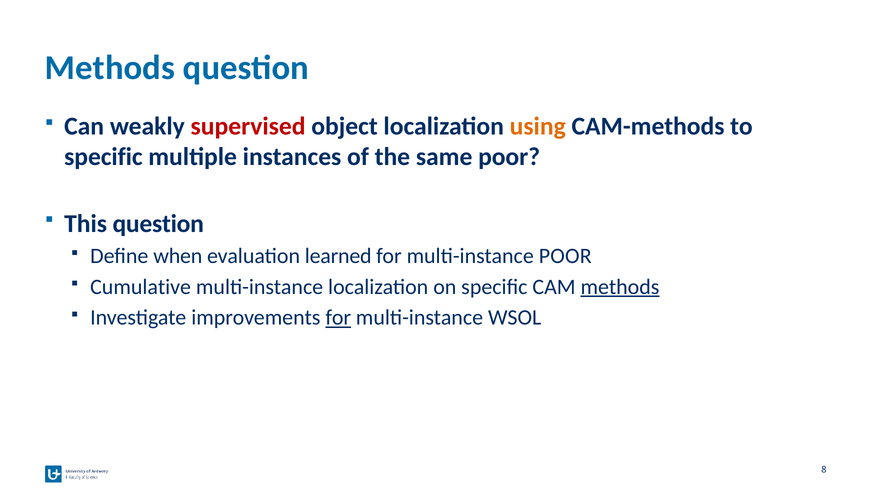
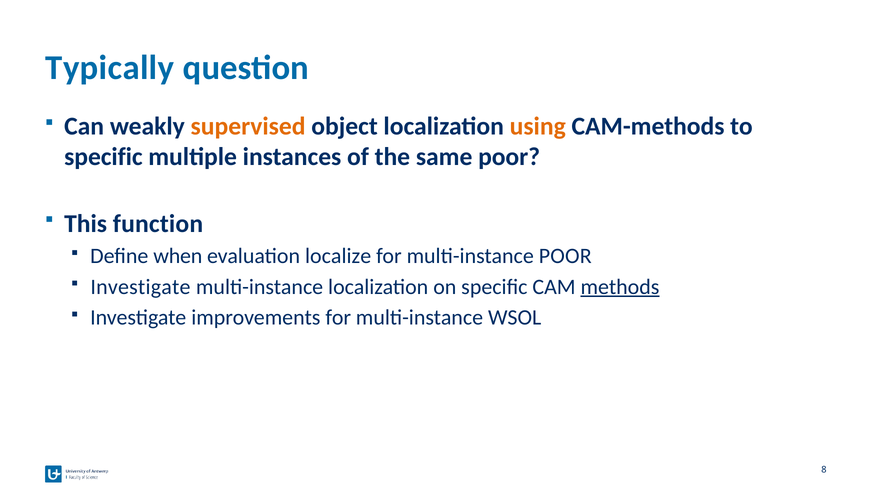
Methods at (110, 68): Methods -> Typically
supervised colour: red -> orange
This question: question -> function
learned: learned -> localize
Cumulative at (141, 287): Cumulative -> Investigate
for at (338, 318) underline: present -> none
